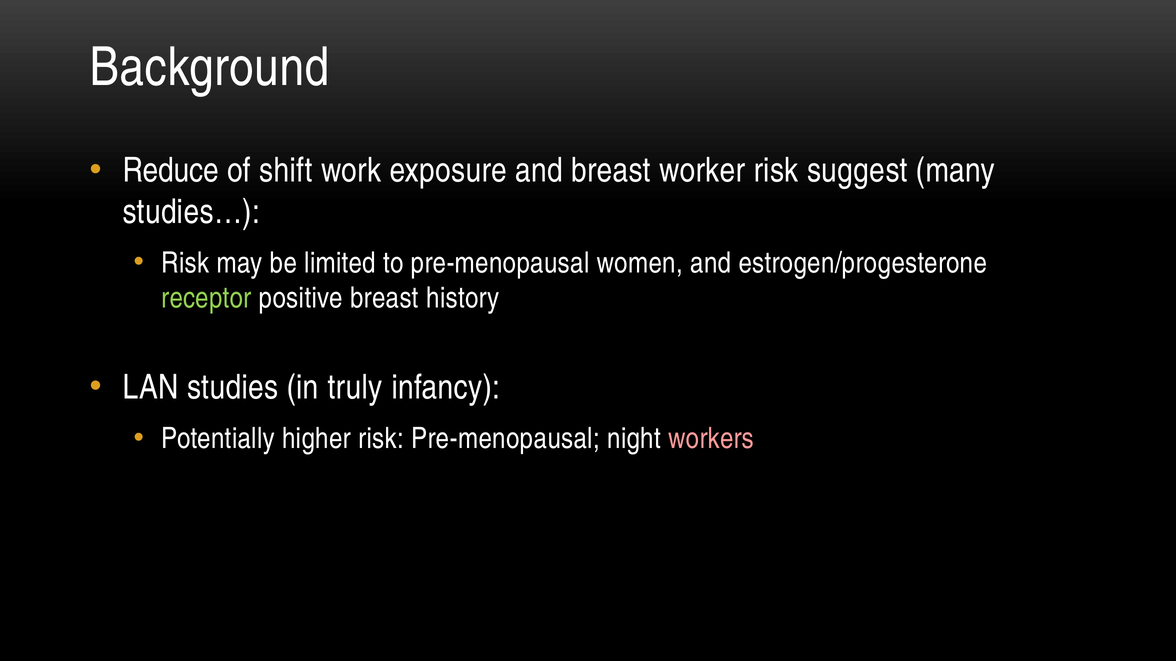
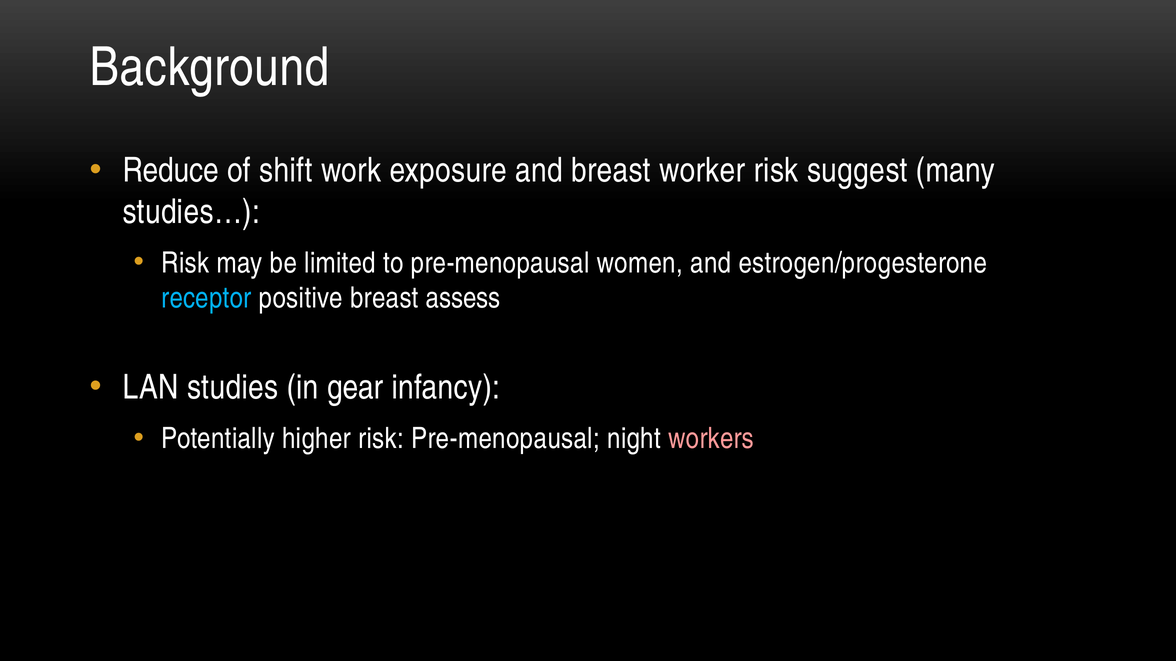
receptor colour: light green -> light blue
history: history -> assess
truly: truly -> gear
